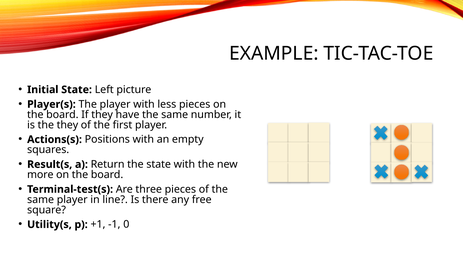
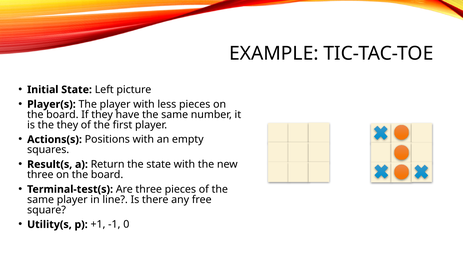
more at (40, 175): more -> three
